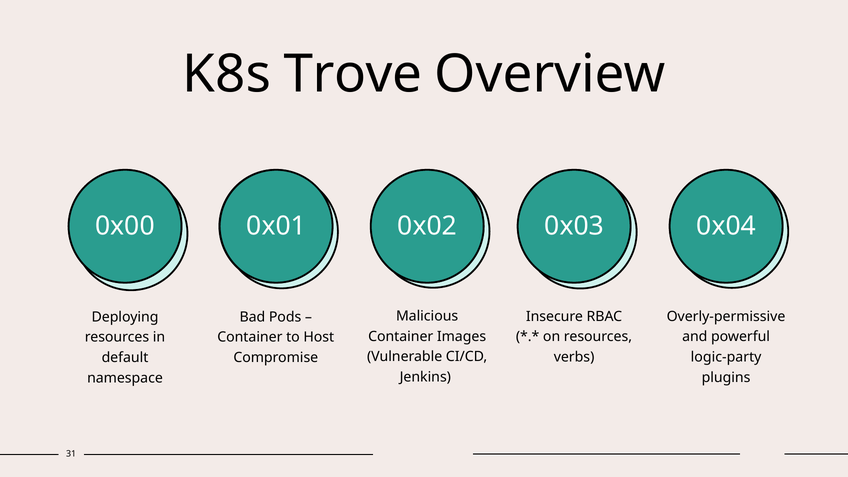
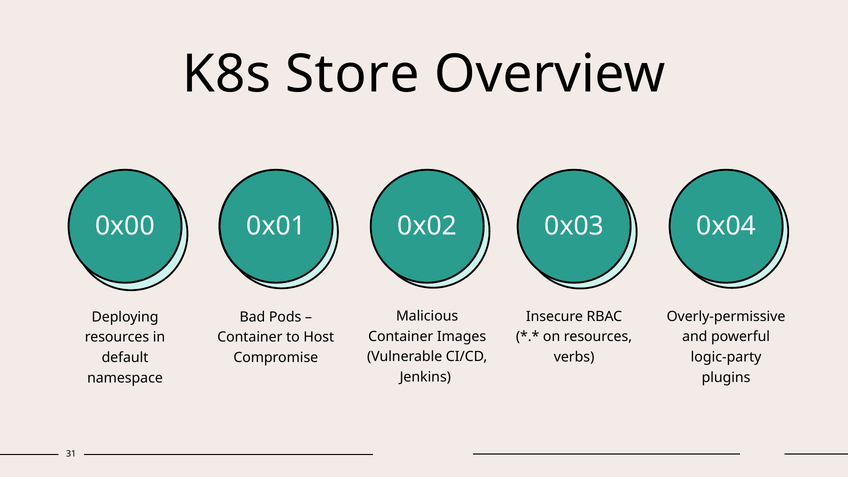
Trove: Trove -> Store
